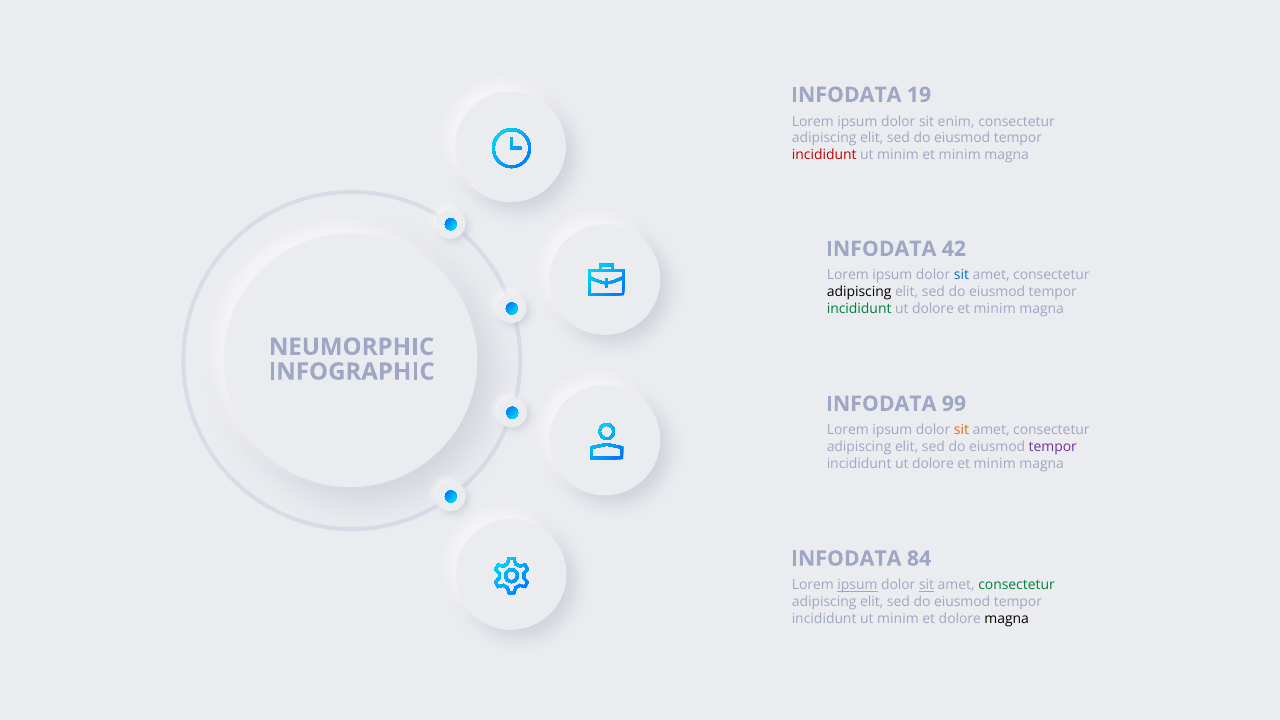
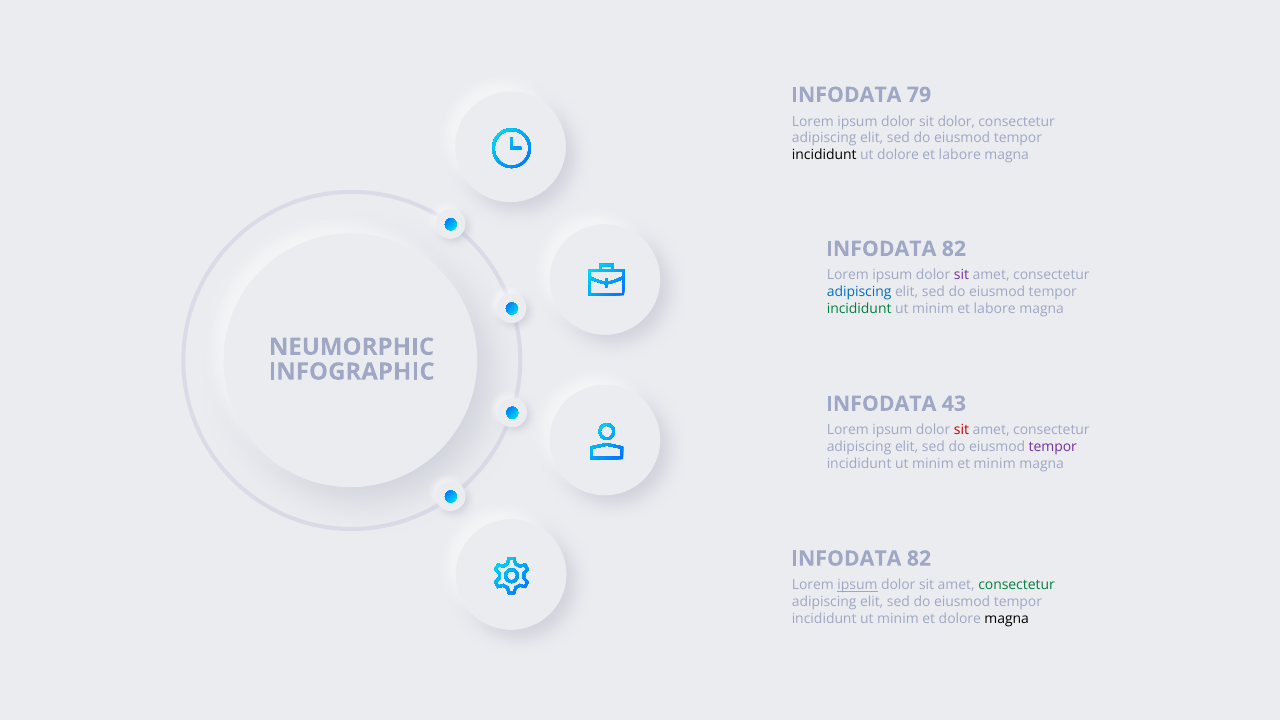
19: 19 -> 79
sit enim: enim -> dolor
incididunt at (824, 155) colour: red -> black
minim at (898, 155): minim -> dolore
minim at (960, 155): minim -> labore
42 at (954, 249): 42 -> 82
sit at (961, 275) colour: blue -> purple
adipiscing at (859, 292) colour: black -> blue
dolore at (933, 309): dolore -> minim
minim at (995, 309): minim -> labore
99: 99 -> 43
sit at (961, 430) colour: orange -> red
dolore at (933, 464): dolore -> minim
84 at (919, 559): 84 -> 82
sit at (927, 585) underline: present -> none
